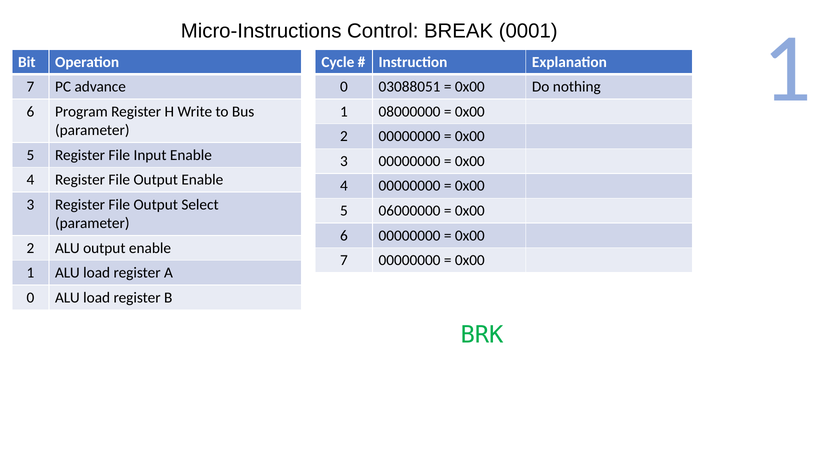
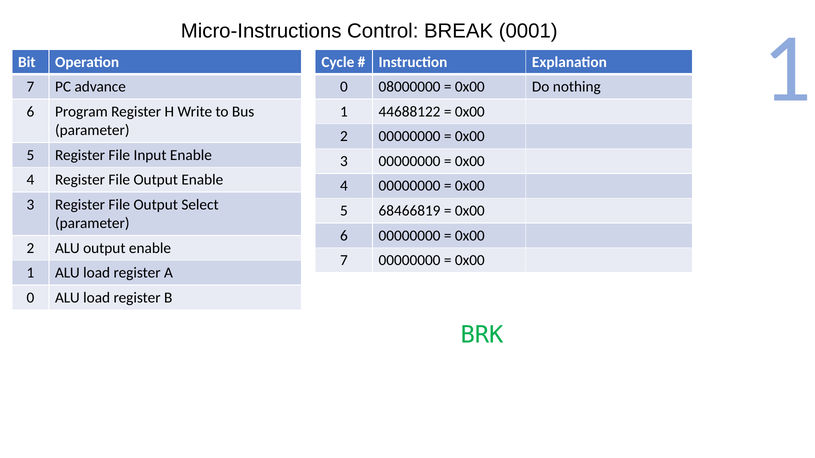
03088051: 03088051 -> 08000000
08000000: 08000000 -> 44688122
06000000: 06000000 -> 68466819
